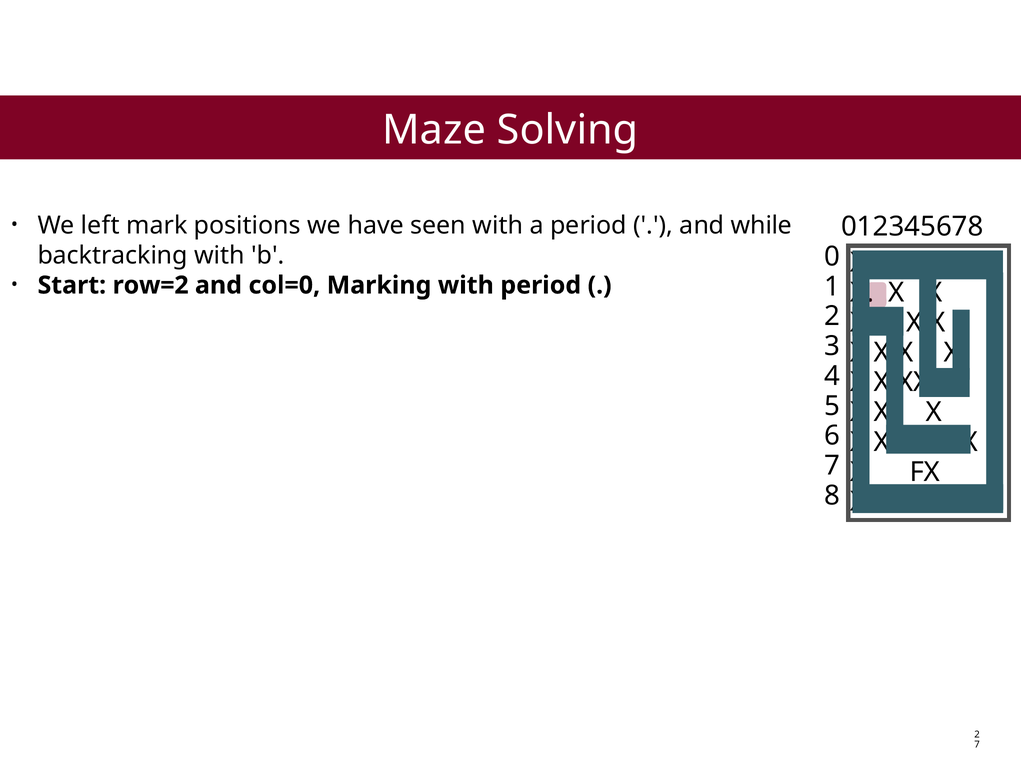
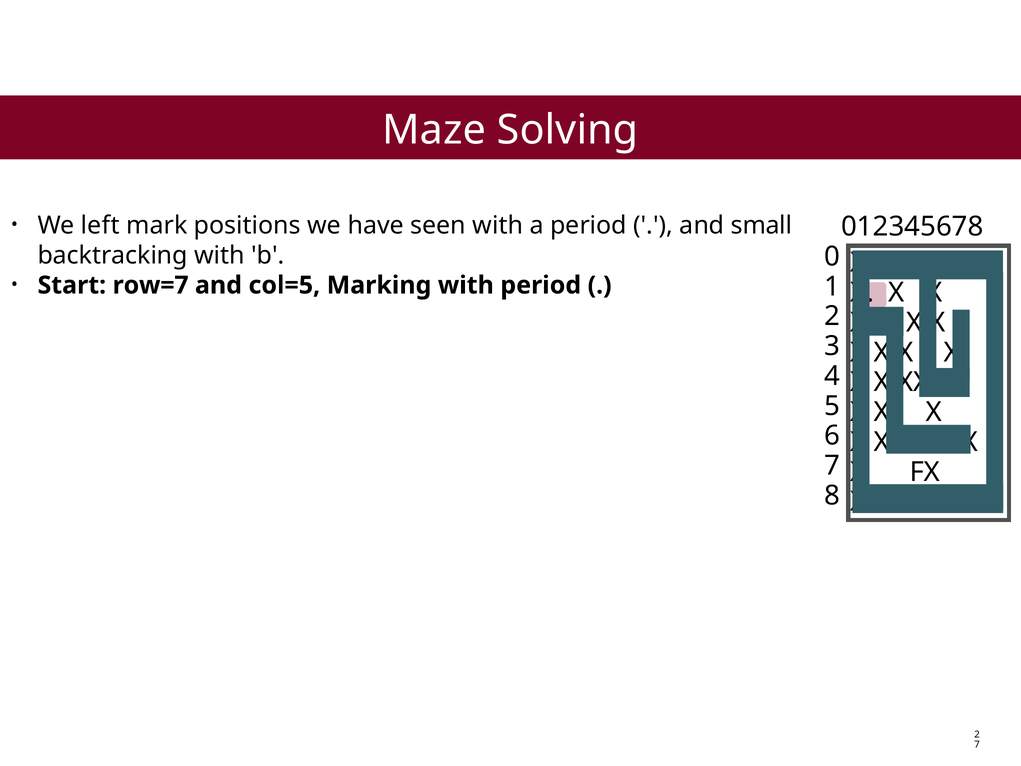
while: while -> small
row=2: row=2 -> row=7
col=0: col=0 -> col=5
